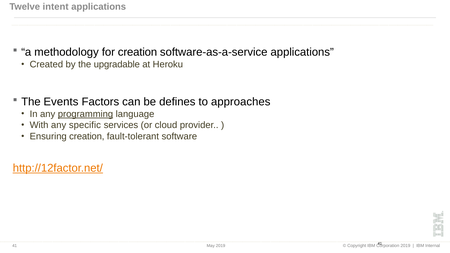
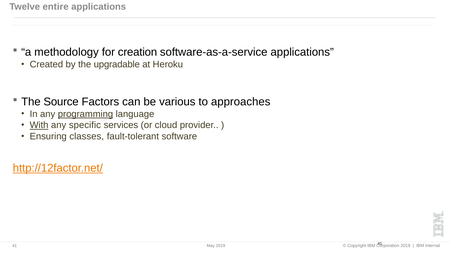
intent: intent -> entire
Events: Events -> Source
defines: defines -> various
With underline: none -> present
Ensuring creation: creation -> classes
